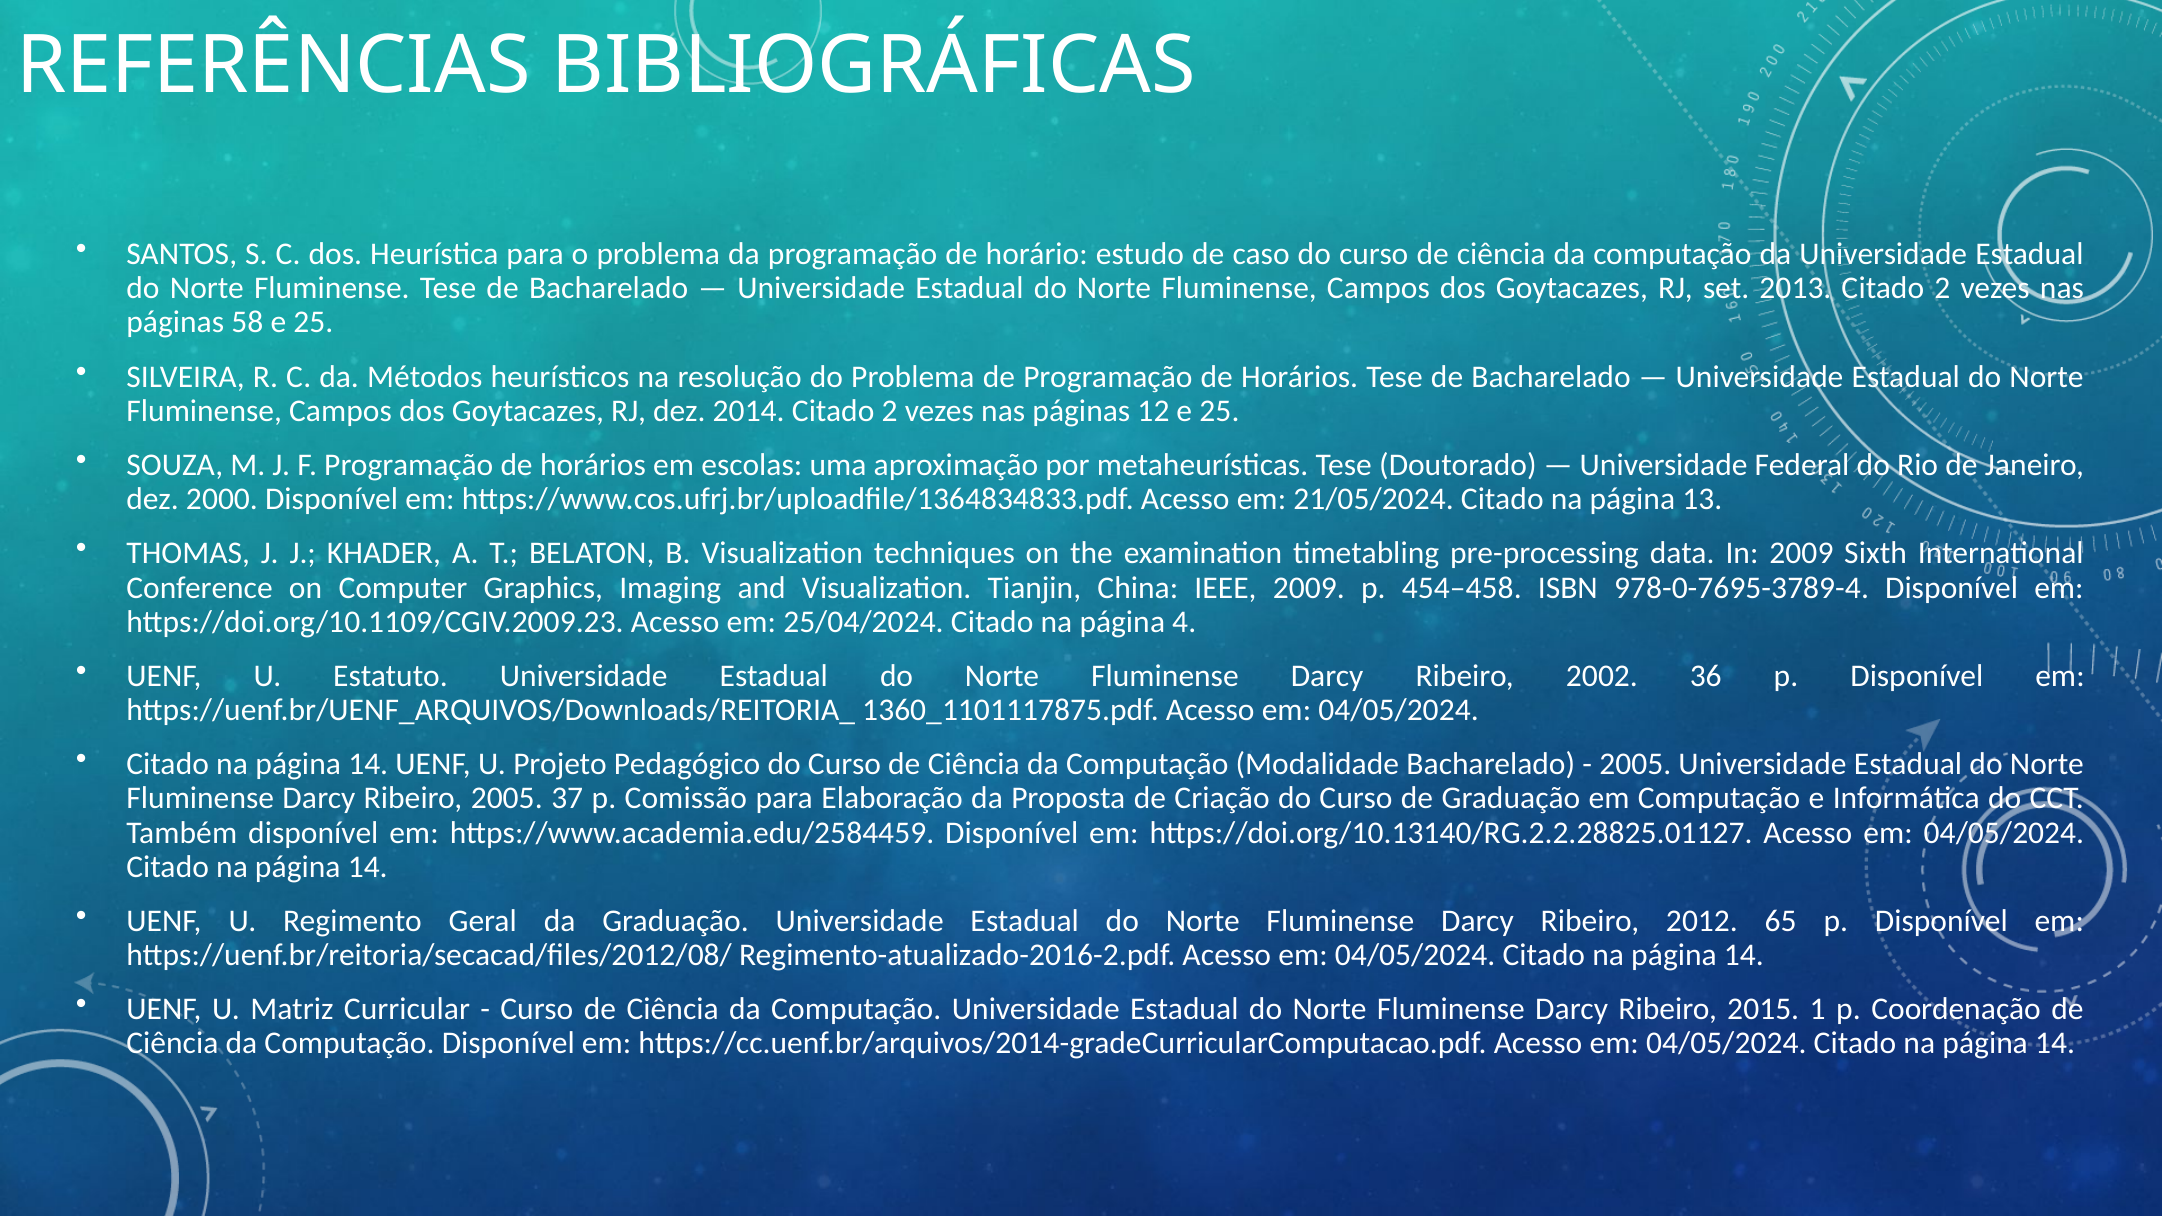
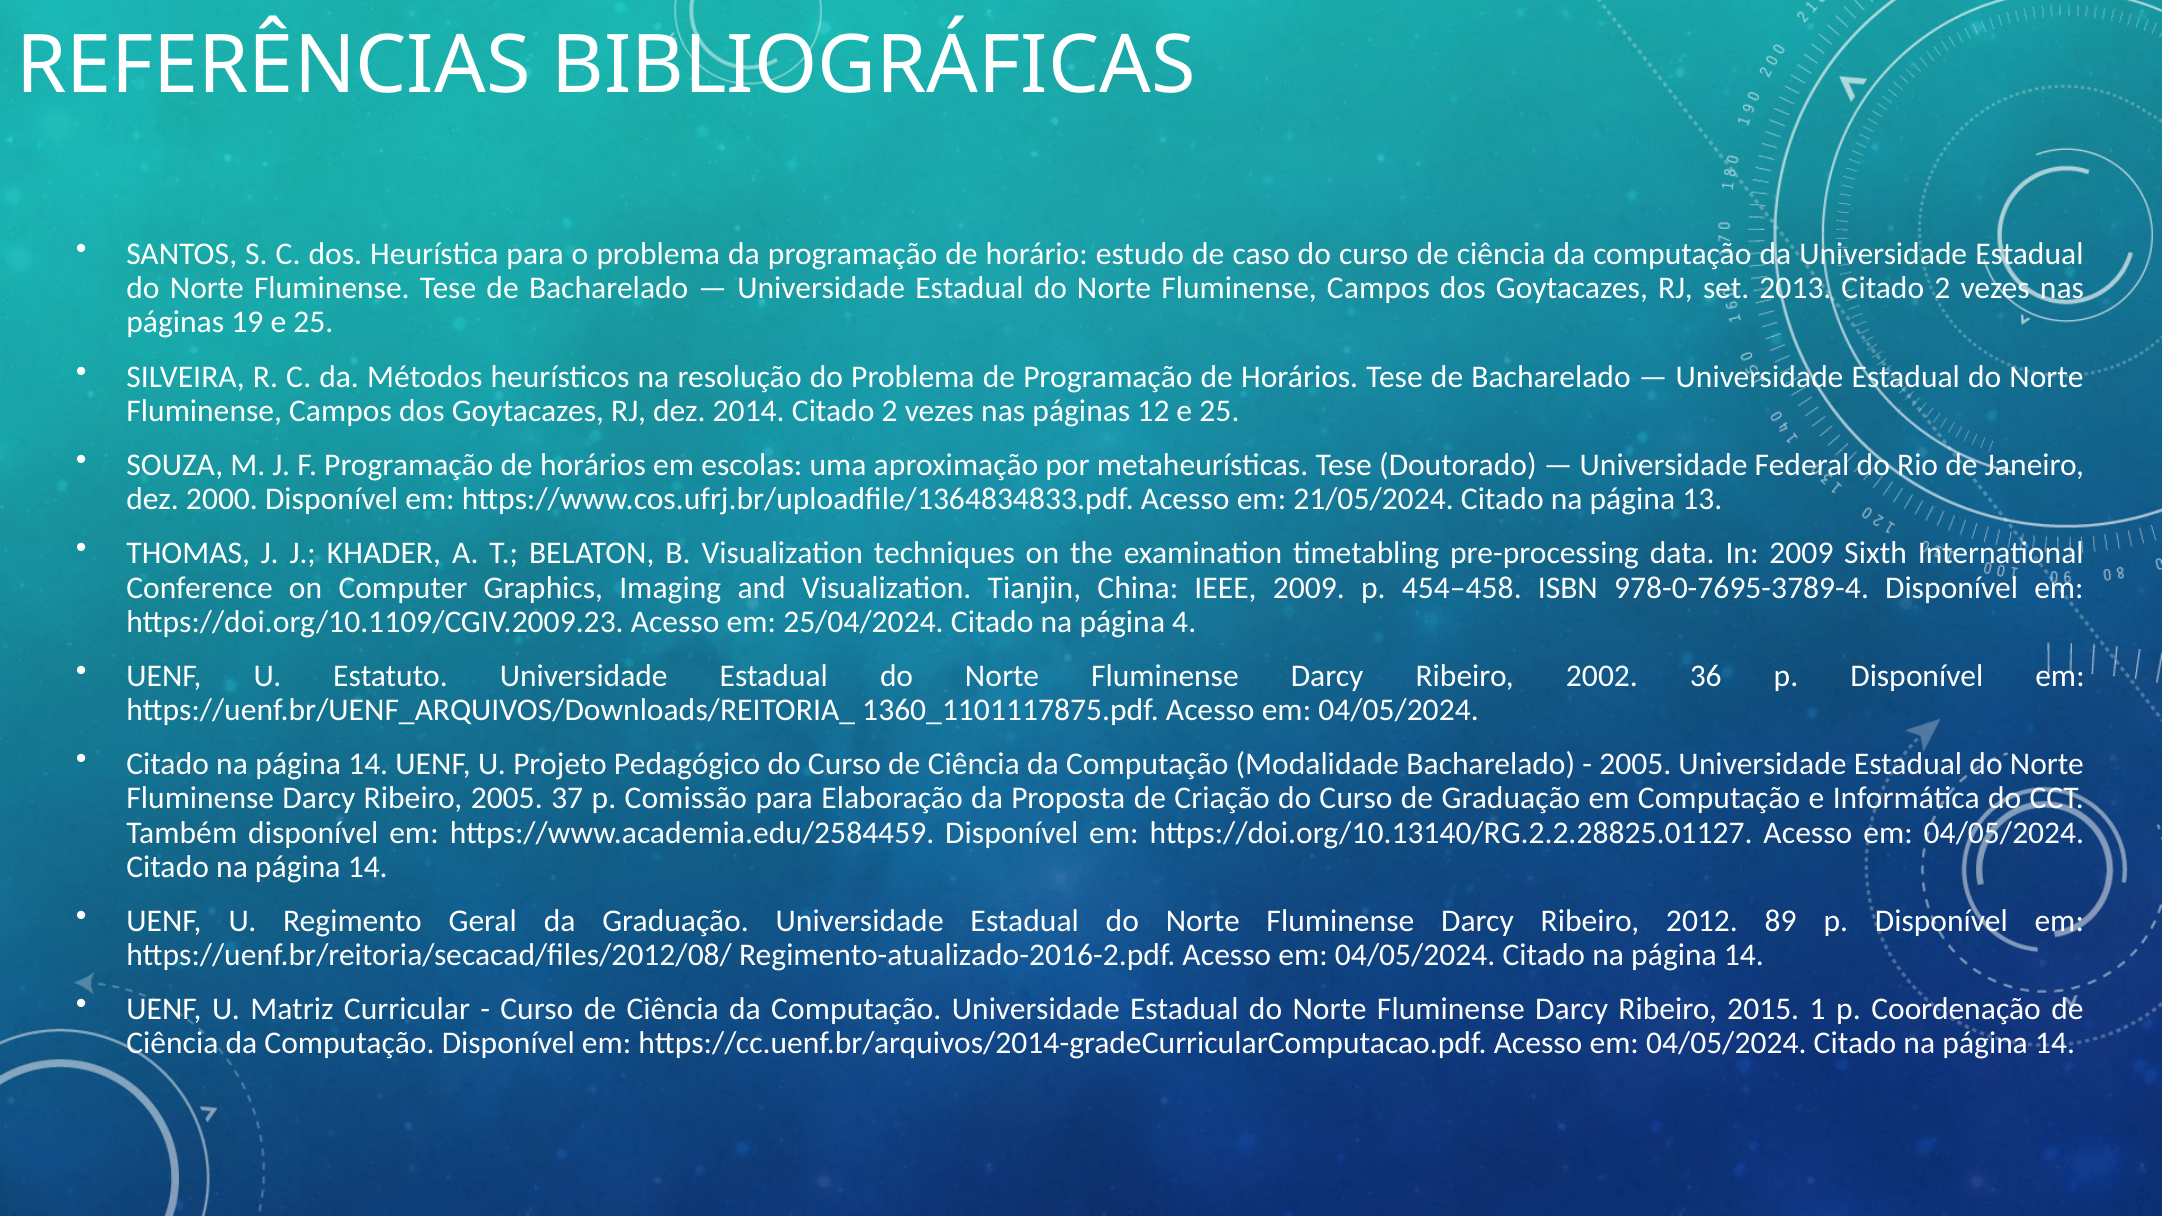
58: 58 -> 19
65: 65 -> 89
